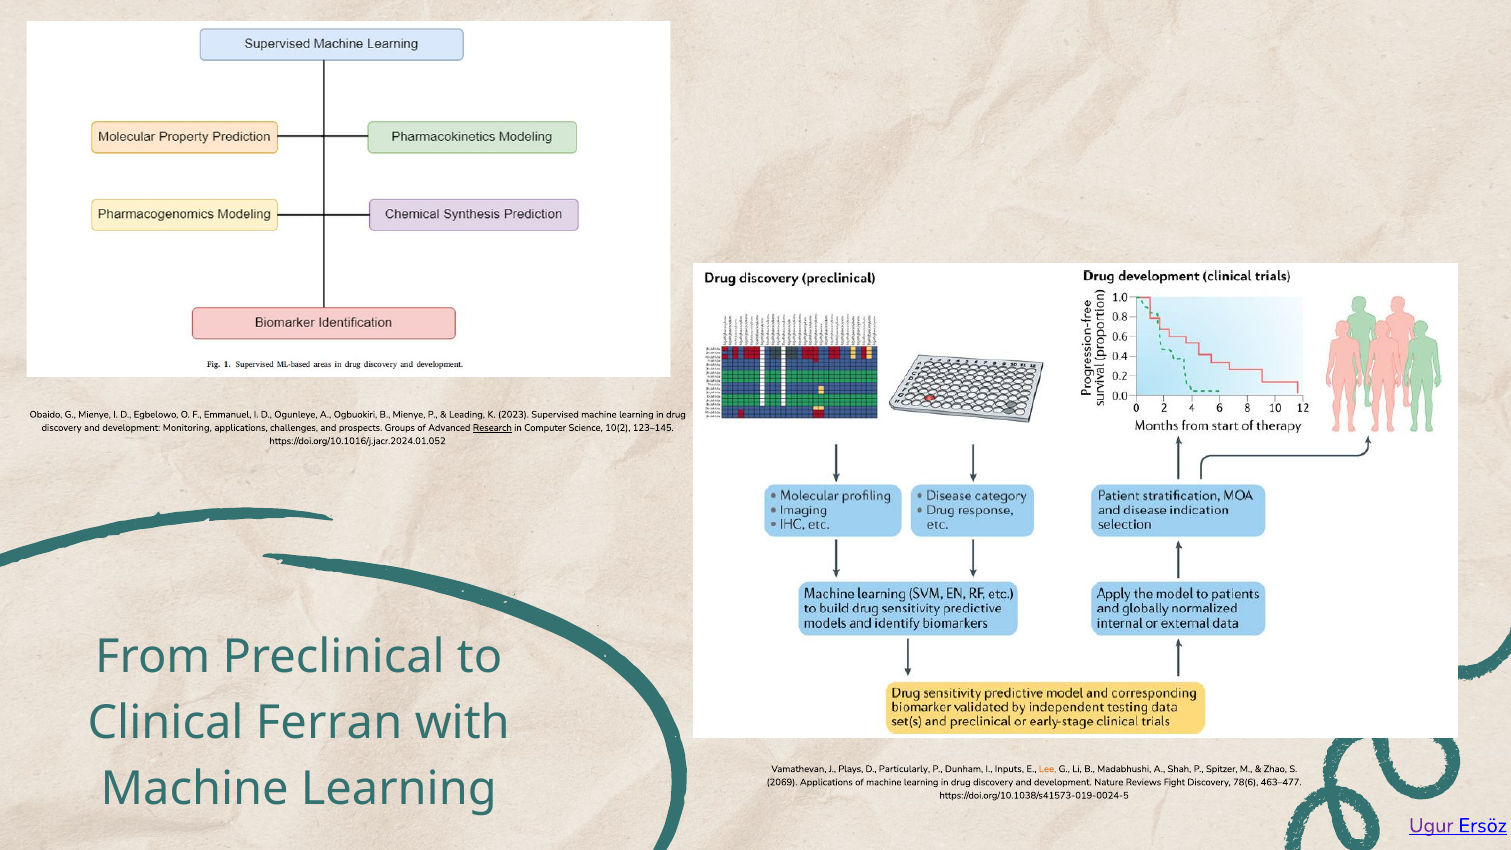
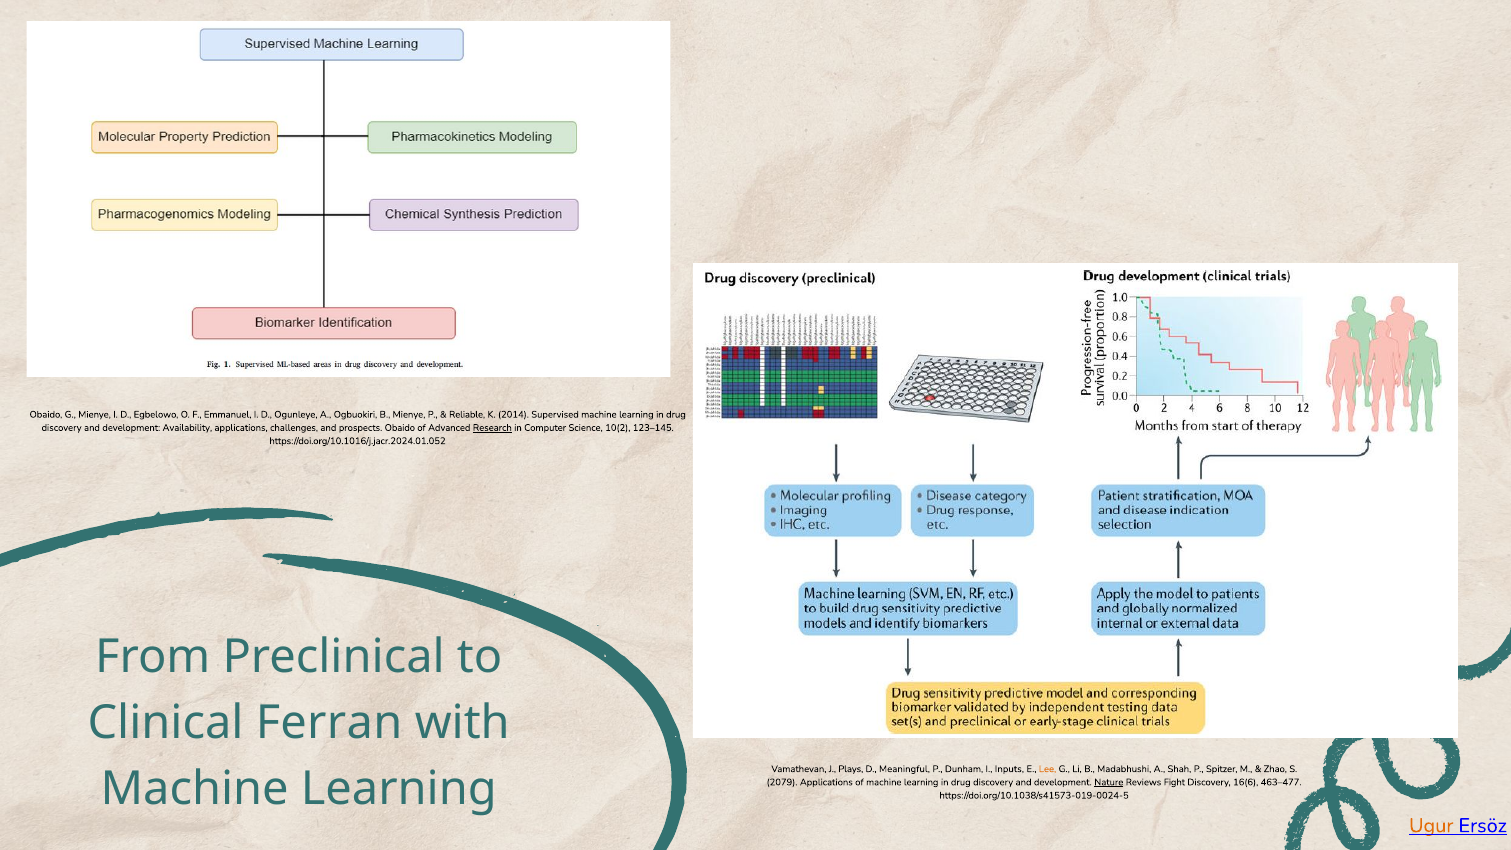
Leading: Leading -> Reliable
2023: 2023 -> 2014
Monitoring: Monitoring -> Availability
prospects Groups: Groups -> Obaido
Particularly: Particularly -> Meaningful
2069: 2069 -> 2079
Nature underline: none -> present
78(6: 78(6 -> 16(6
Ugur colour: purple -> orange
